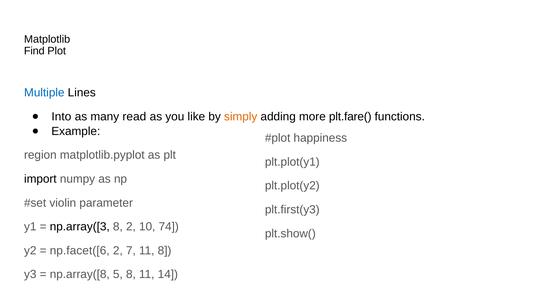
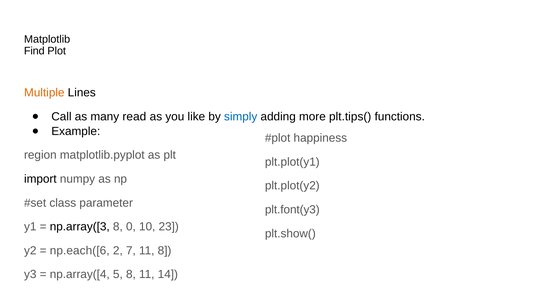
Multiple colour: blue -> orange
Into: Into -> Call
simply colour: orange -> blue
plt.fare(: plt.fare( -> plt.tips(
violin: violin -> class
plt.first(y3: plt.first(y3 -> plt.font(y3
8 2: 2 -> 0
74: 74 -> 23
np.facet([6: np.facet([6 -> np.each([6
np.array([8: np.array([8 -> np.array([4
